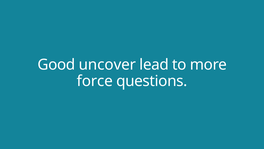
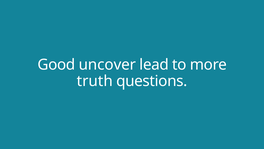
force: force -> truth
